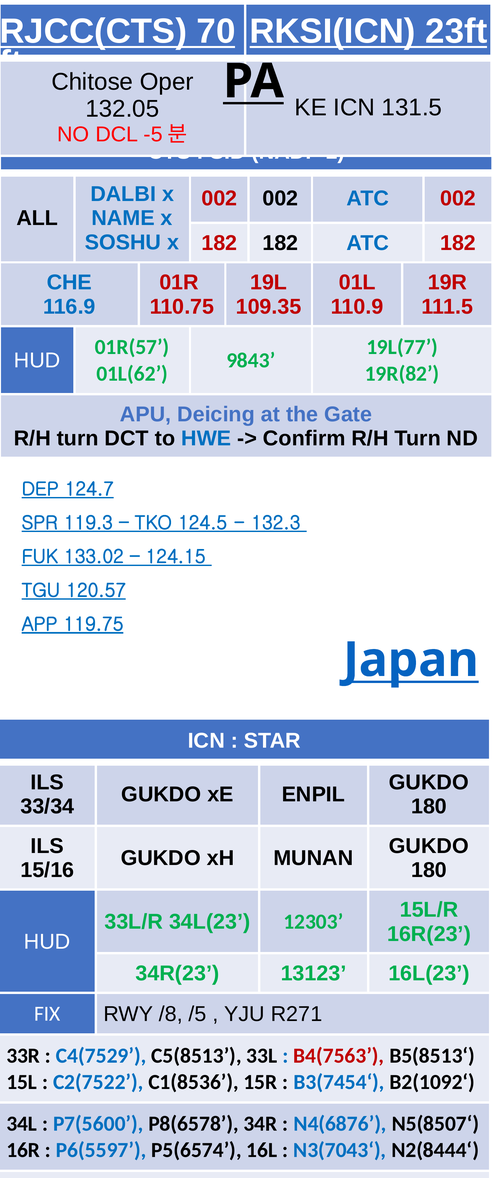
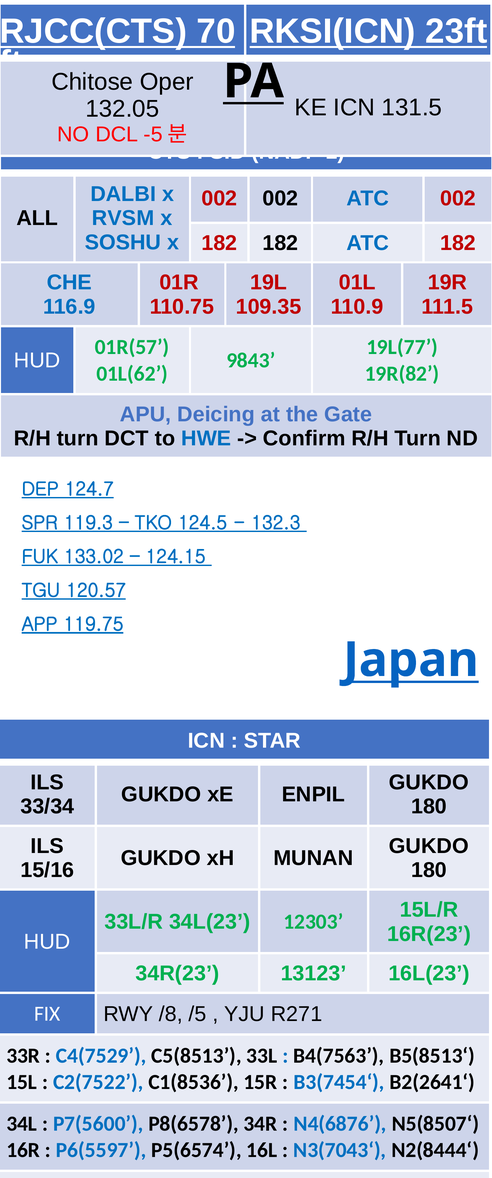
NAME: NAME -> RVSM
B4(7563 colour: red -> black
B2(1092‘: B2(1092‘ -> B2(2641‘
